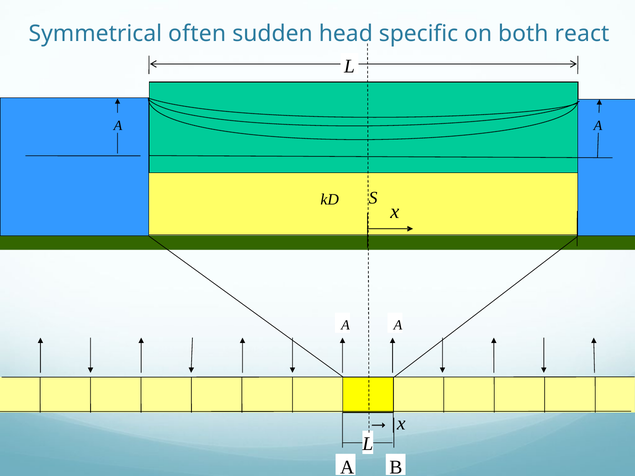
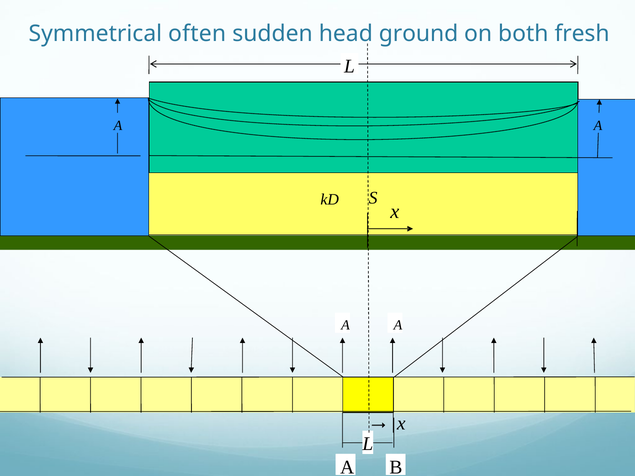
specific: specific -> ground
react: react -> fresh
